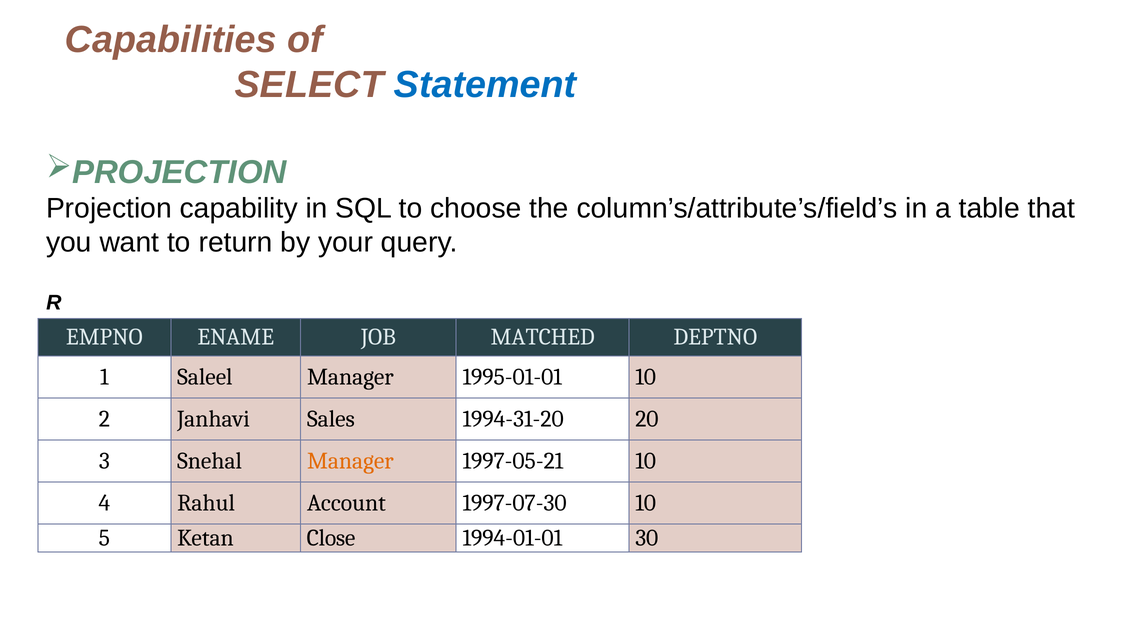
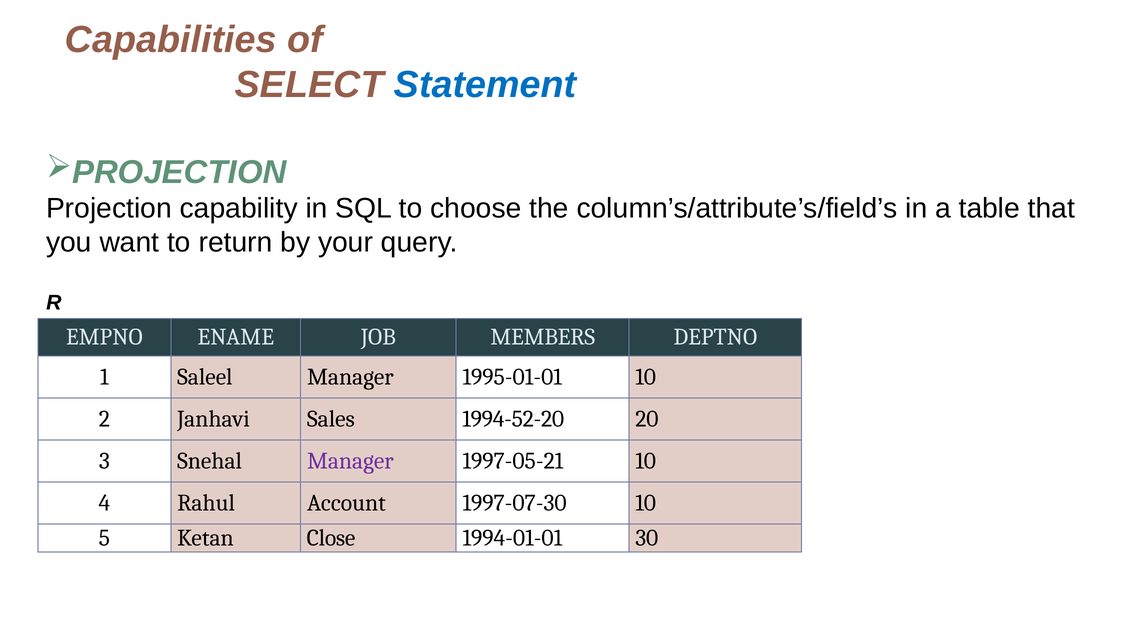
MATCHED: MATCHED -> MEMBERS
1994-31-20: 1994-31-20 -> 1994-52-20
Manager at (350, 461) colour: orange -> purple
